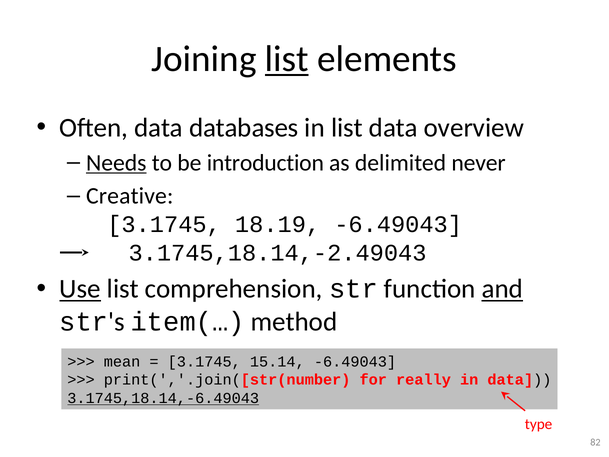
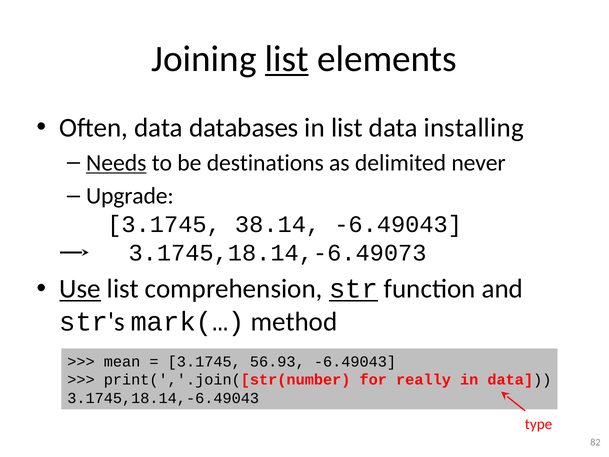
overview: overview -> installing
introduction: introduction -> destinations
Creative: Creative -> Upgrade
18.19: 18.19 -> 38.14
3.1745,18.14,-2.49043: 3.1745,18.14,-2.49043 -> 3.1745,18.14,-6.49073
str underline: none -> present
and underline: present -> none
item(…: item(… -> mark(…
15.14: 15.14 -> 56.93
3.1745,18.14,-6.49043 underline: present -> none
